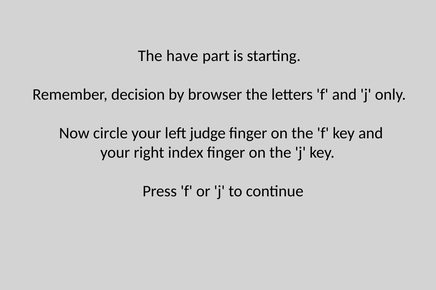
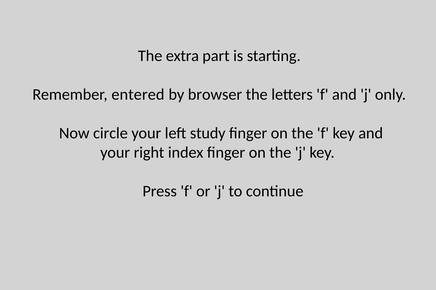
have: have -> extra
decision: decision -> entered
judge: judge -> study
